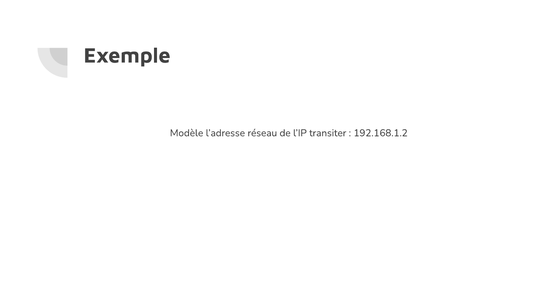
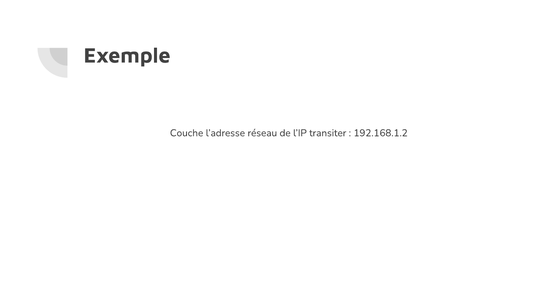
Modèle: Modèle -> Couche
